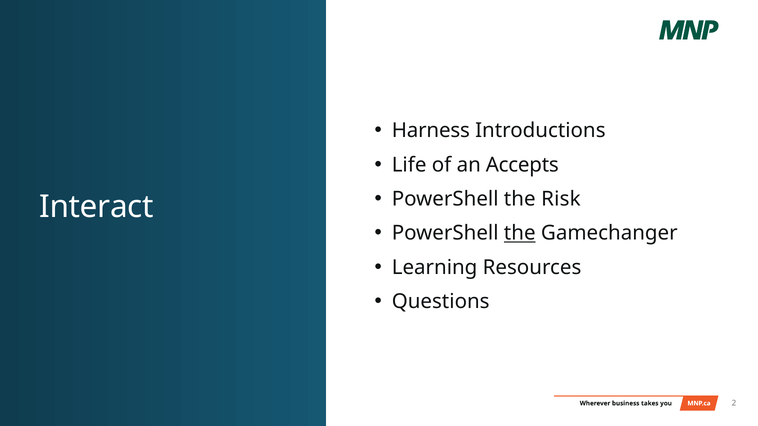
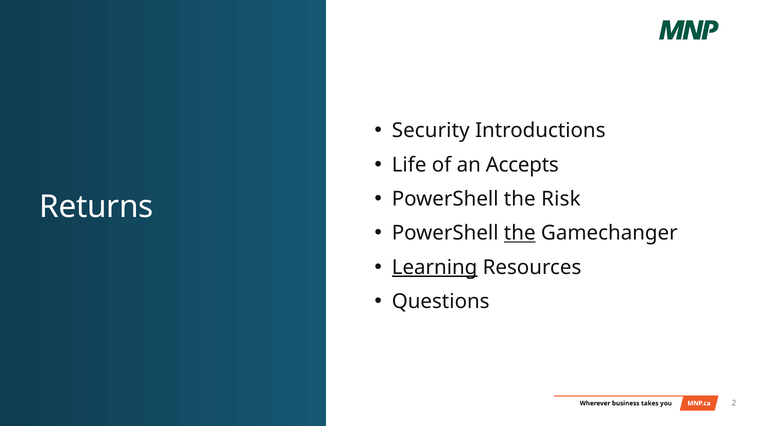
Harness: Harness -> Security
Interact: Interact -> Returns
Learning underline: none -> present
